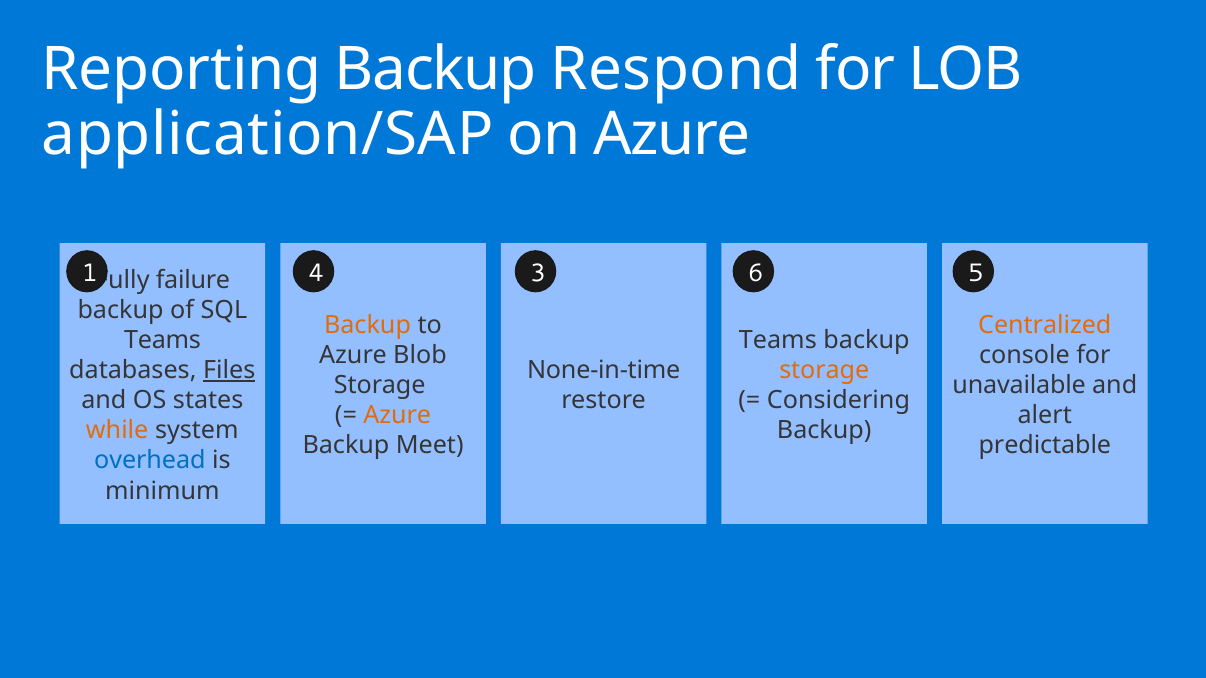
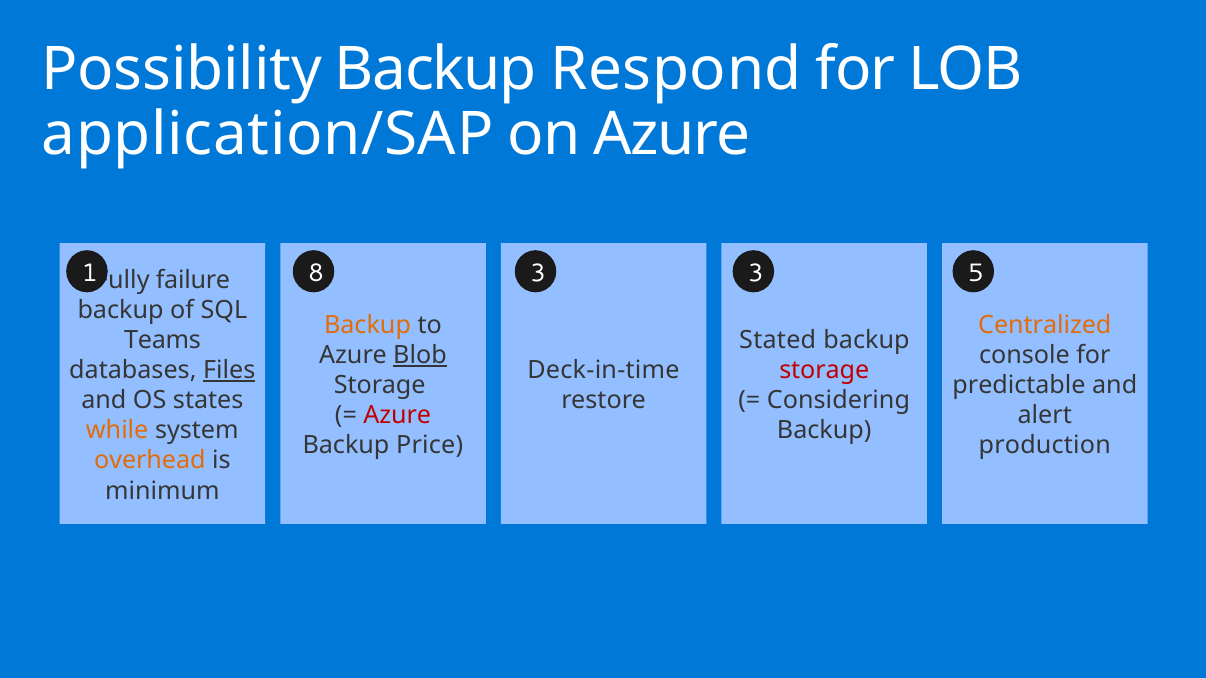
Reporting: Reporting -> Possibility
4: 4 -> 8
3 6: 6 -> 3
Teams at (778, 340): Teams -> Stated
Blob underline: none -> present
None-in-time: None-in-time -> Deck-in-time
storage at (824, 370) colour: orange -> red
unavailable: unavailable -> predictable
Azure at (397, 416) colour: orange -> red
Meet: Meet -> Price
predictable: predictable -> production
overhead colour: blue -> orange
